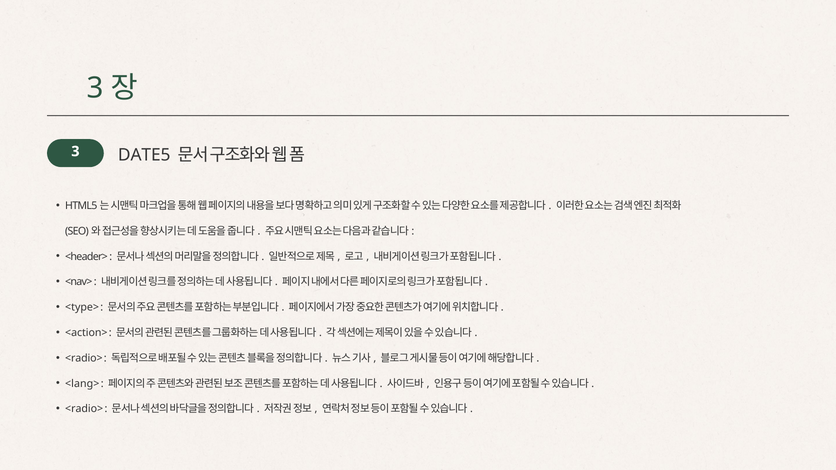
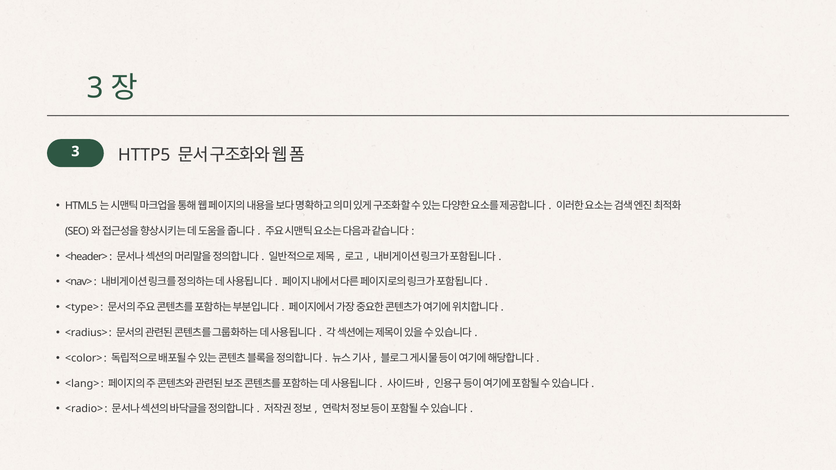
DATE5: DATE5 -> HTTP5
<action>: <action> -> <radius>
<radio> at (84, 358): <radio> -> <color>
